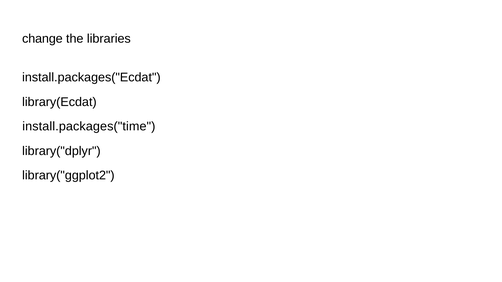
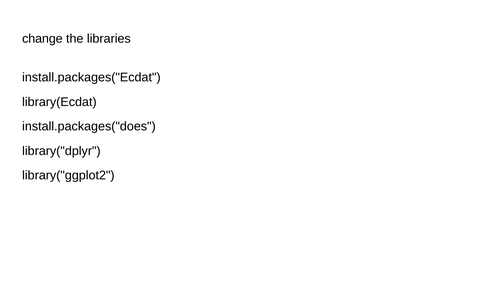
install.packages("time: install.packages("time -> install.packages("does
